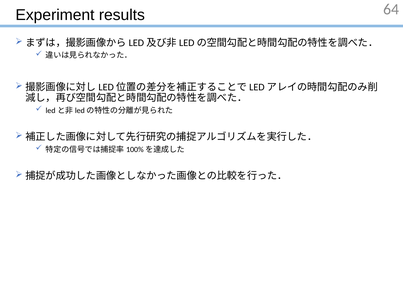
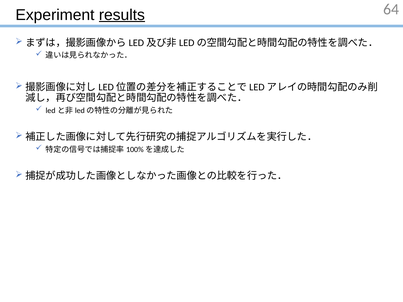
results underline: none -> present
